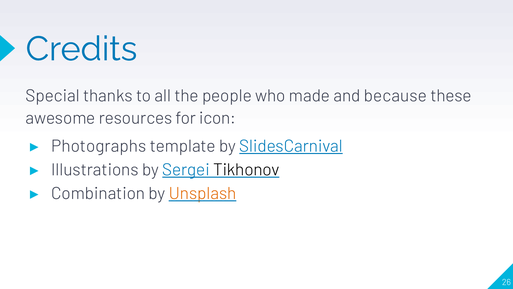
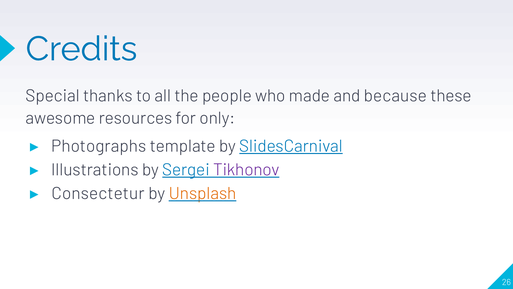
icon: icon -> only
Tikhonov colour: black -> purple
Combination: Combination -> Consectetur
